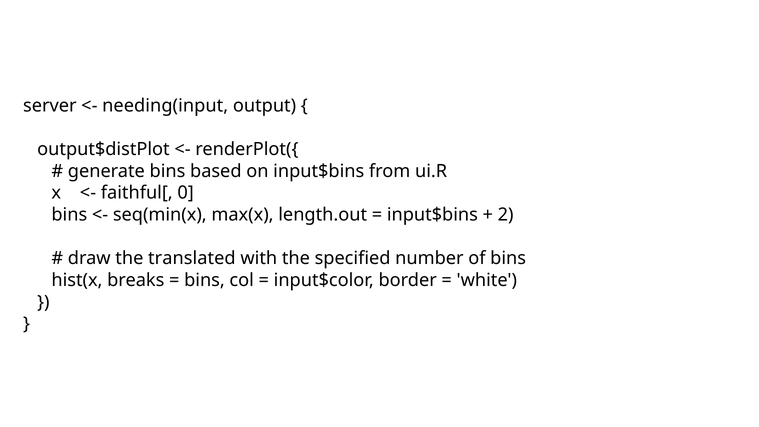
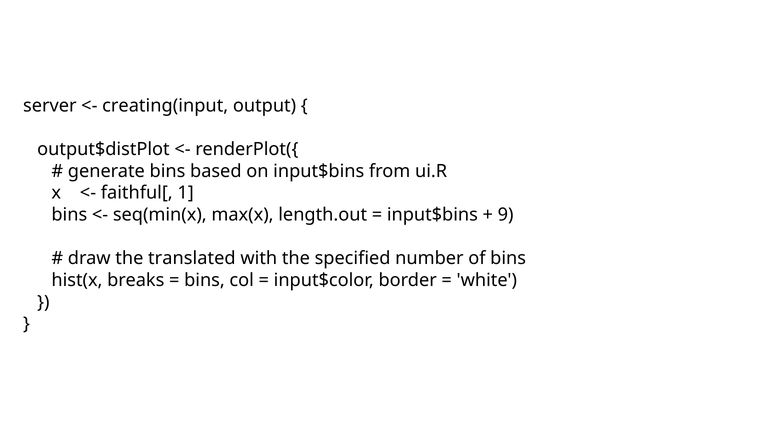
needing(input: needing(input -> creating(input
0: 0 -> 1
2: 2 -> 9
